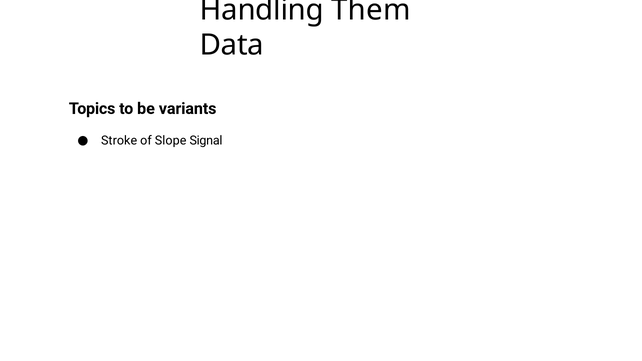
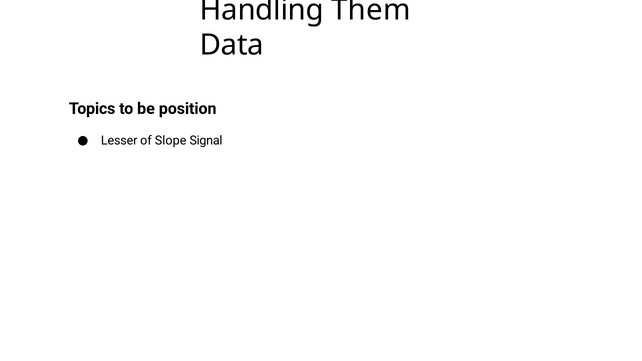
variants: variants -> position
Stroke: Stroke -> Lesser
